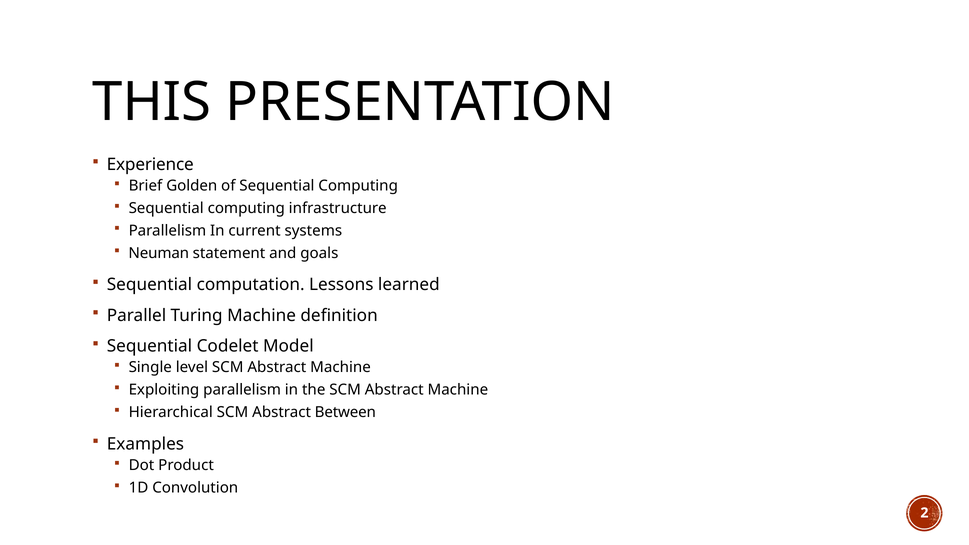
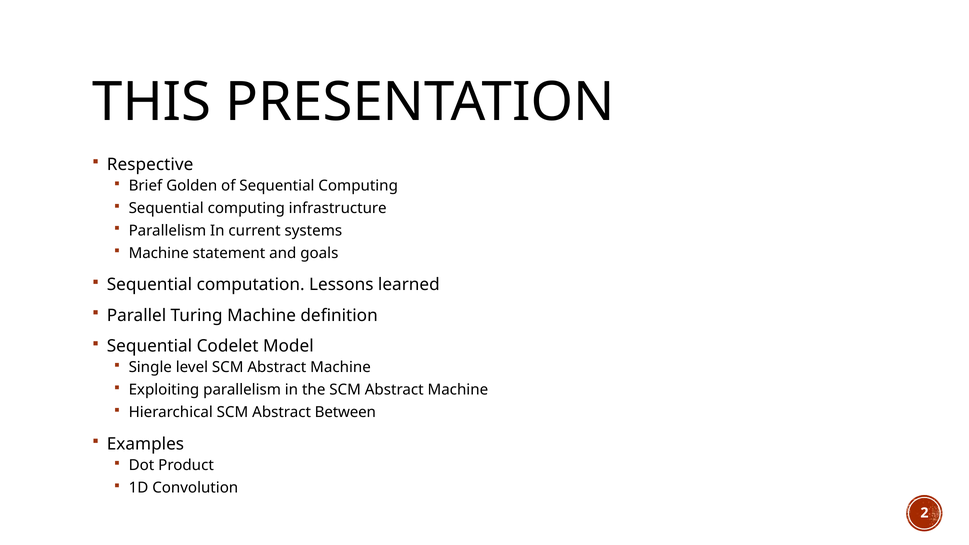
Experience: Experience -> Respective
Neuman at (159, 253): Neuman -> Machine
